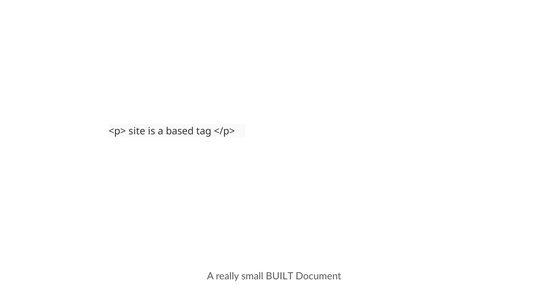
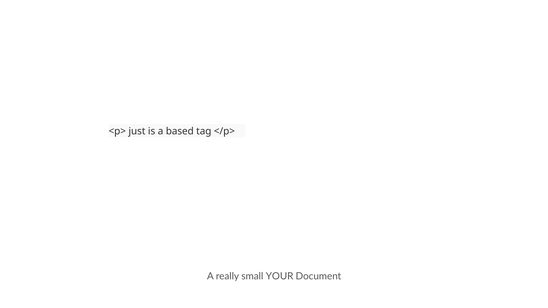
site: site -> just
BUILT: BUILT -> YOUR
